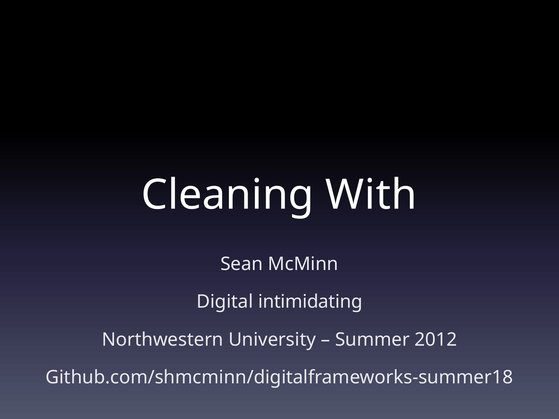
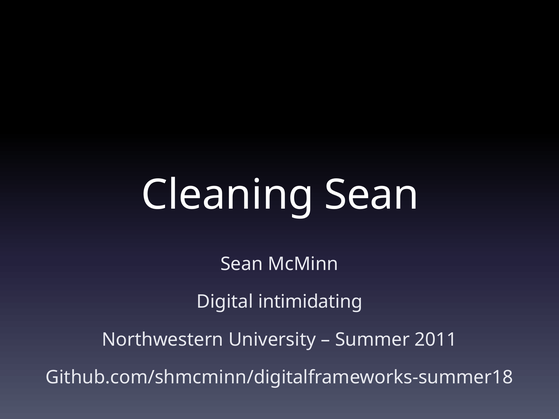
Cleaning With: With -> Sean
2012: 2012 -> 2011
